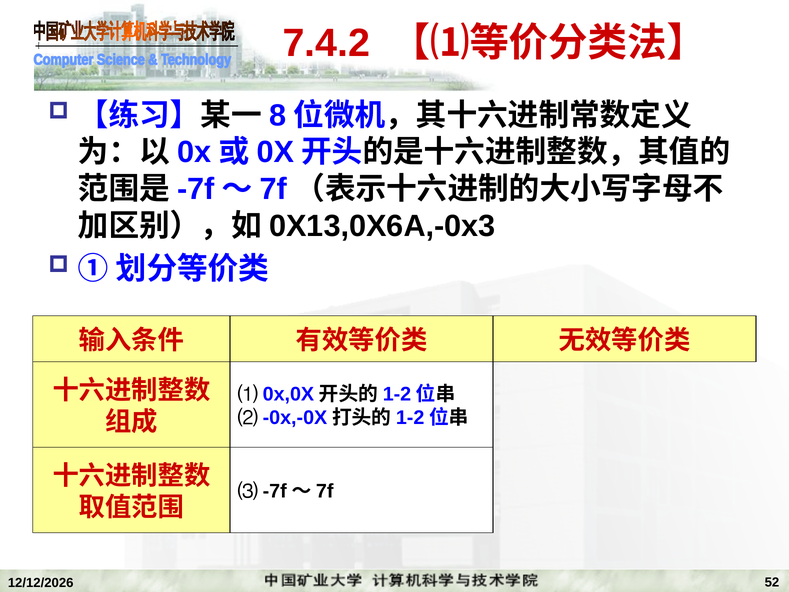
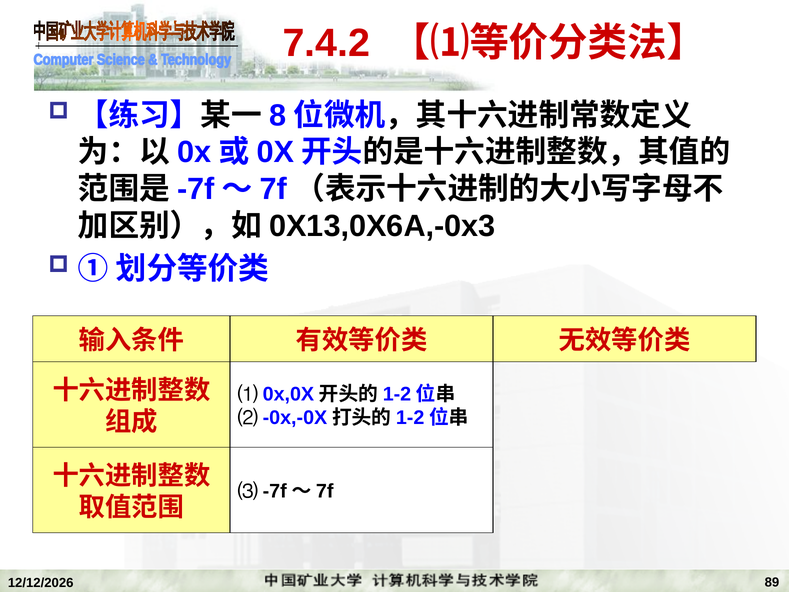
52: 52 -> 89
